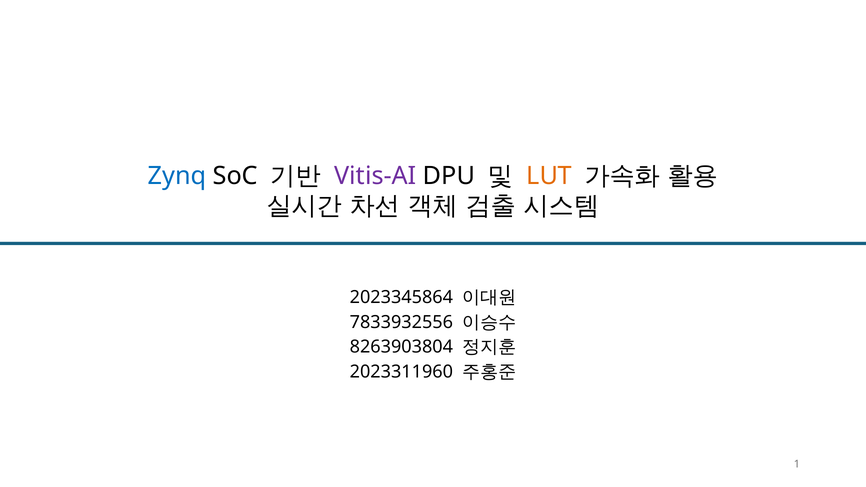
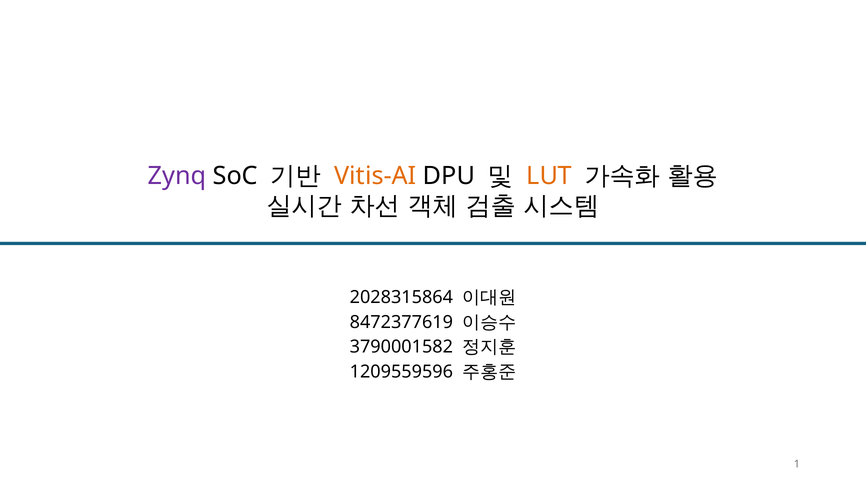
Zynq colour: blue -> purple
Vitis-AI colour: purple -> orange
2023345864: 2023345864 -> 2028315864
7833932556: 7833932556 -> 8472377619
8263903804: 8263903804 -> 3790001582
2023311960: 2023311960 -> 1209559596
